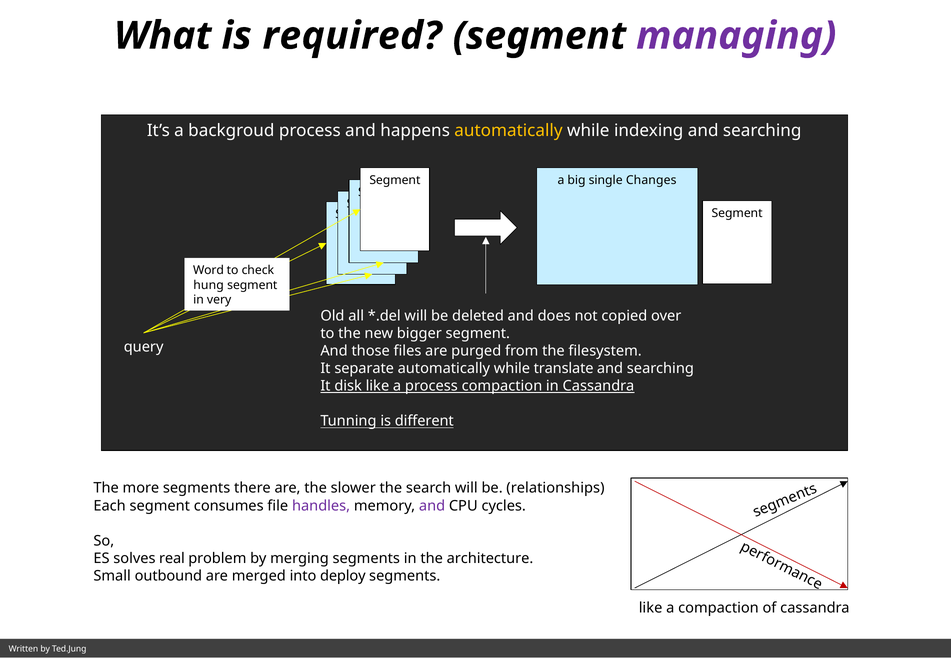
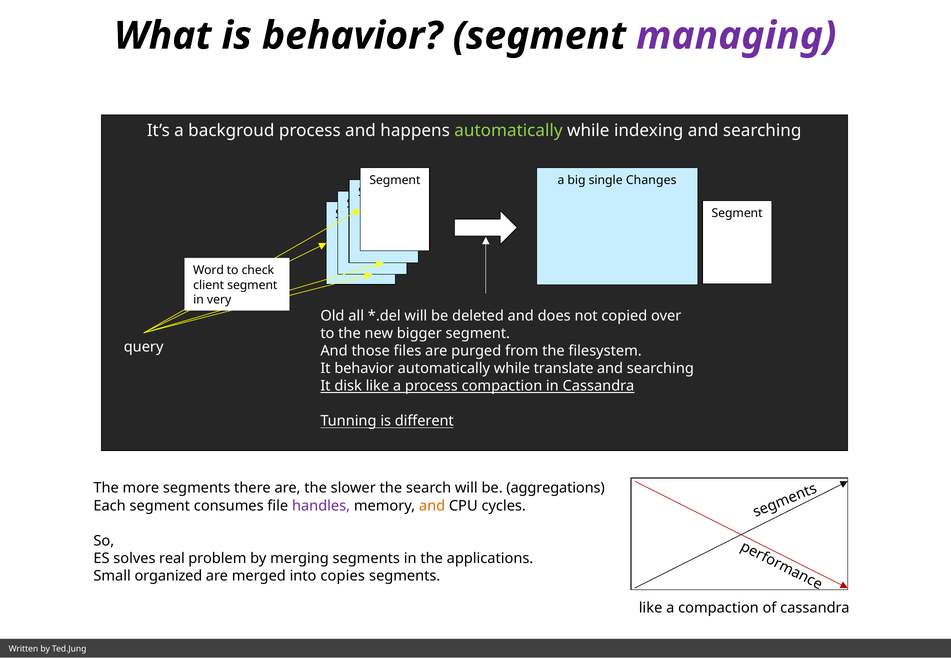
is required: required -> behavior
automatically at (508, 131) colour: yellow -> light green
hung: hung -> client
It separate: separate -> behavior
relationships: relationships -> aggregations
and at (432, 506) colour: purple -> orange
architecture: architecture -> applications
outbound: outbound -> organized
deploy: deploy -> copies
